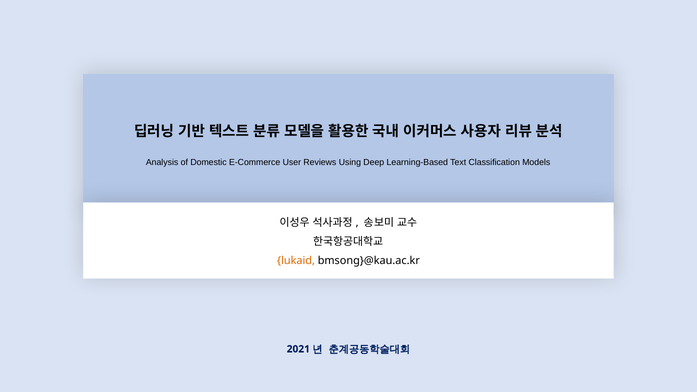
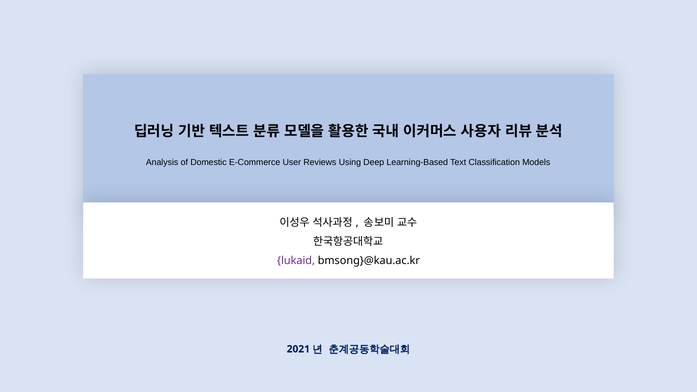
lukaid colour: orange -> purple
